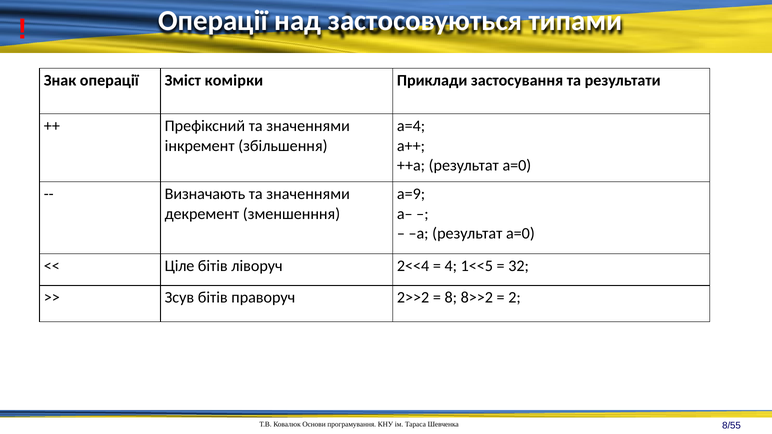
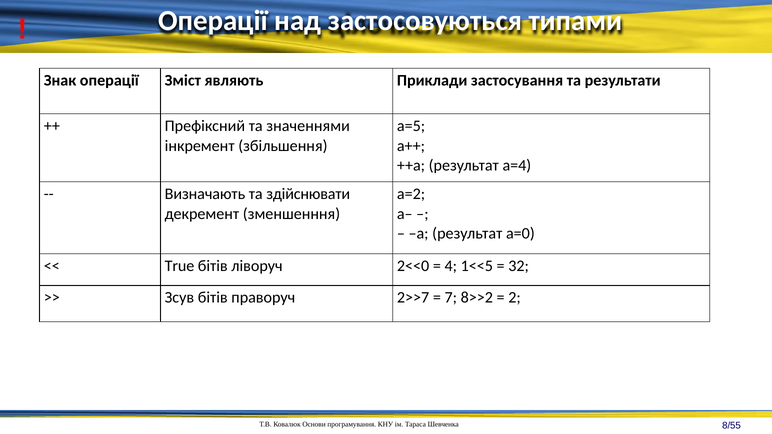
комірки: комірки -> являють
a=4: a=4 -> a=5
++a результат а=0: а=0 -> а=4
значеннями at (308, 194): значеннями -> здійснювати
a=9: a=9 -> a=2
Ціле: Ціле -> True
2<<4: 2<<4 -> 2<<0
2>>2: 2>>2 -> 2>>7
8: 8 -> 7
